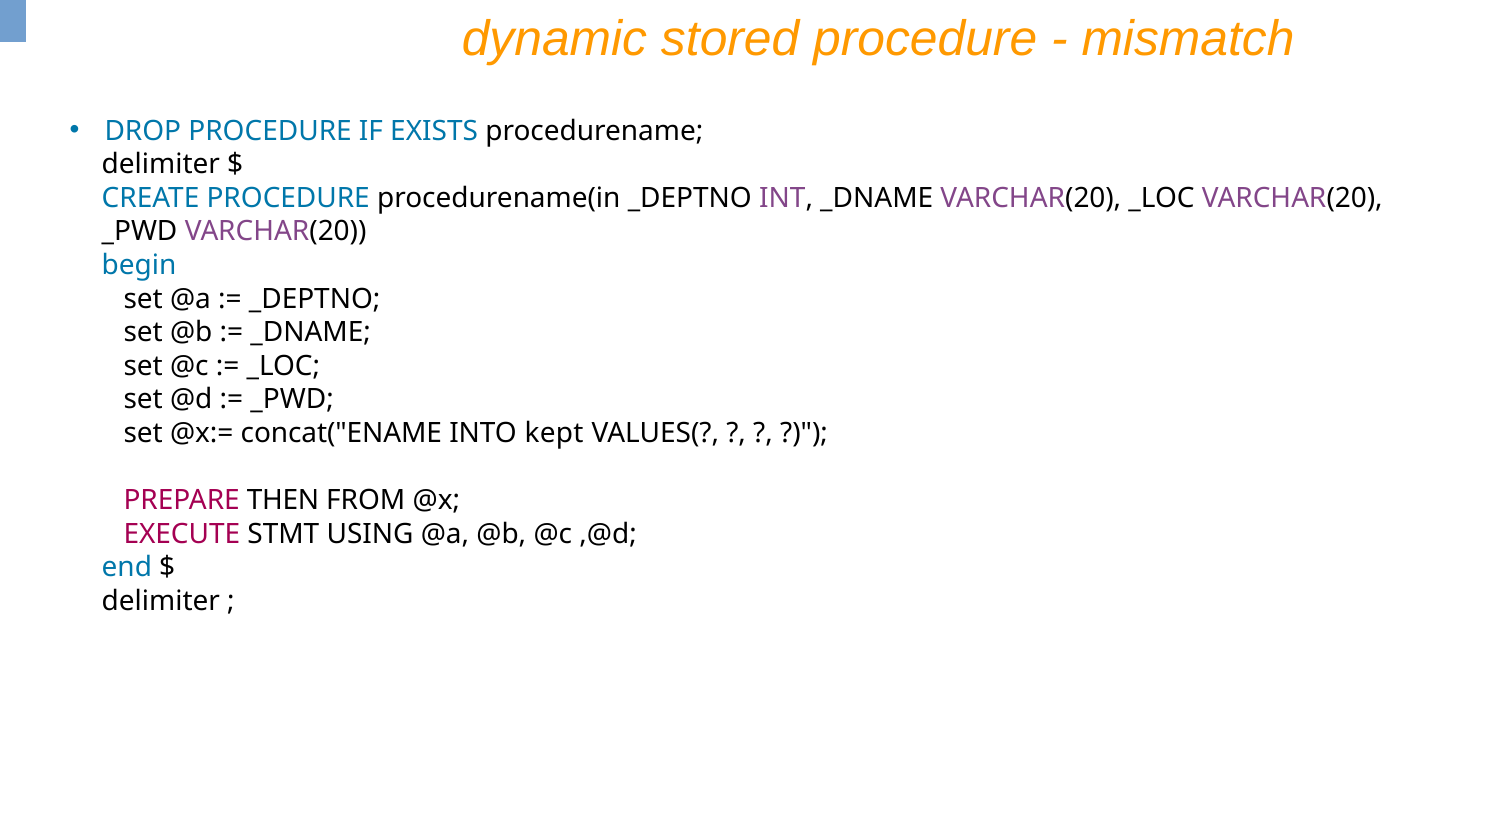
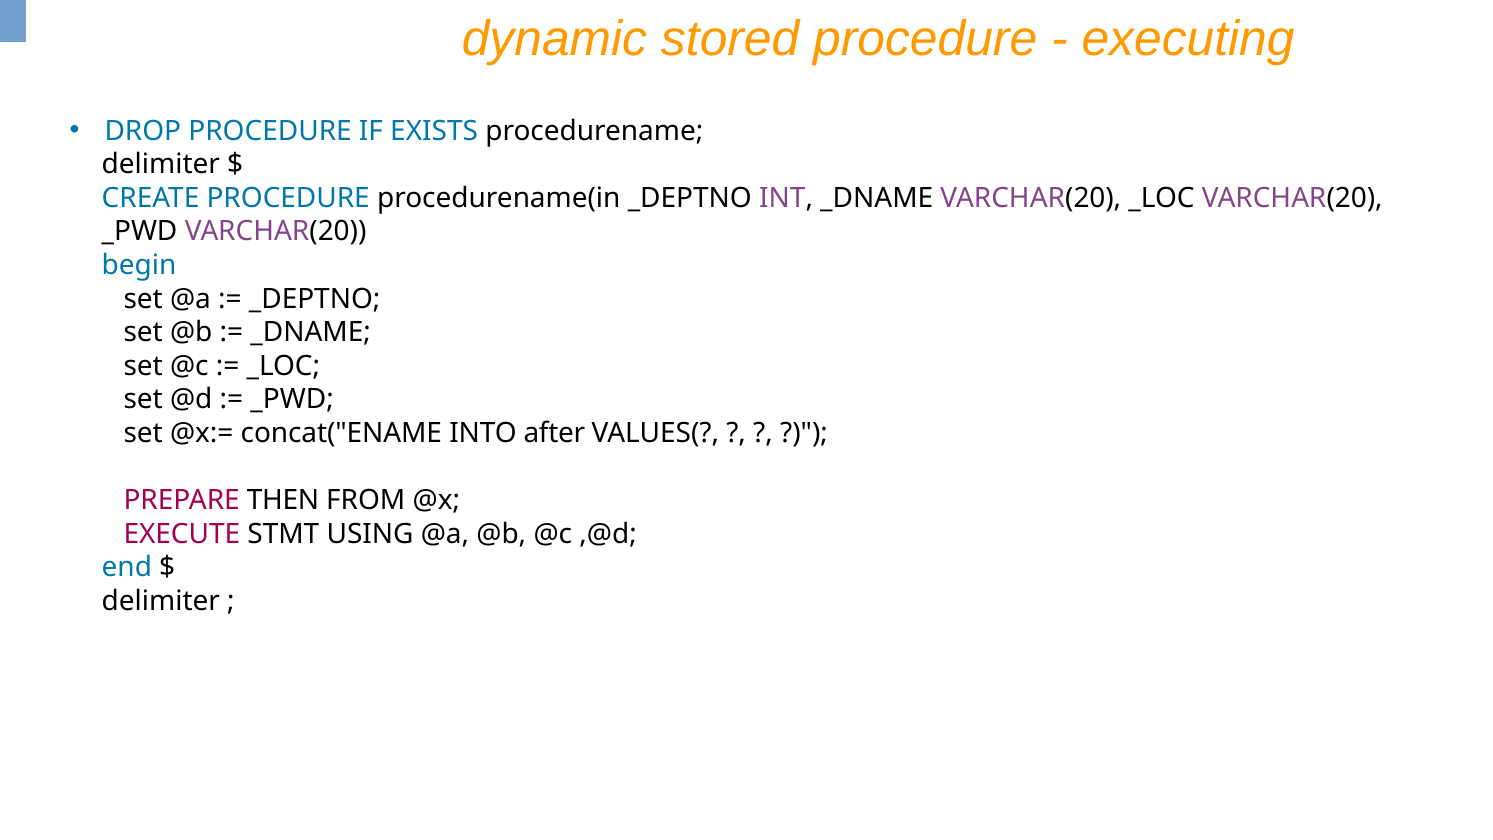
mismatch: mismatch -> executing
kept: kept -> after
